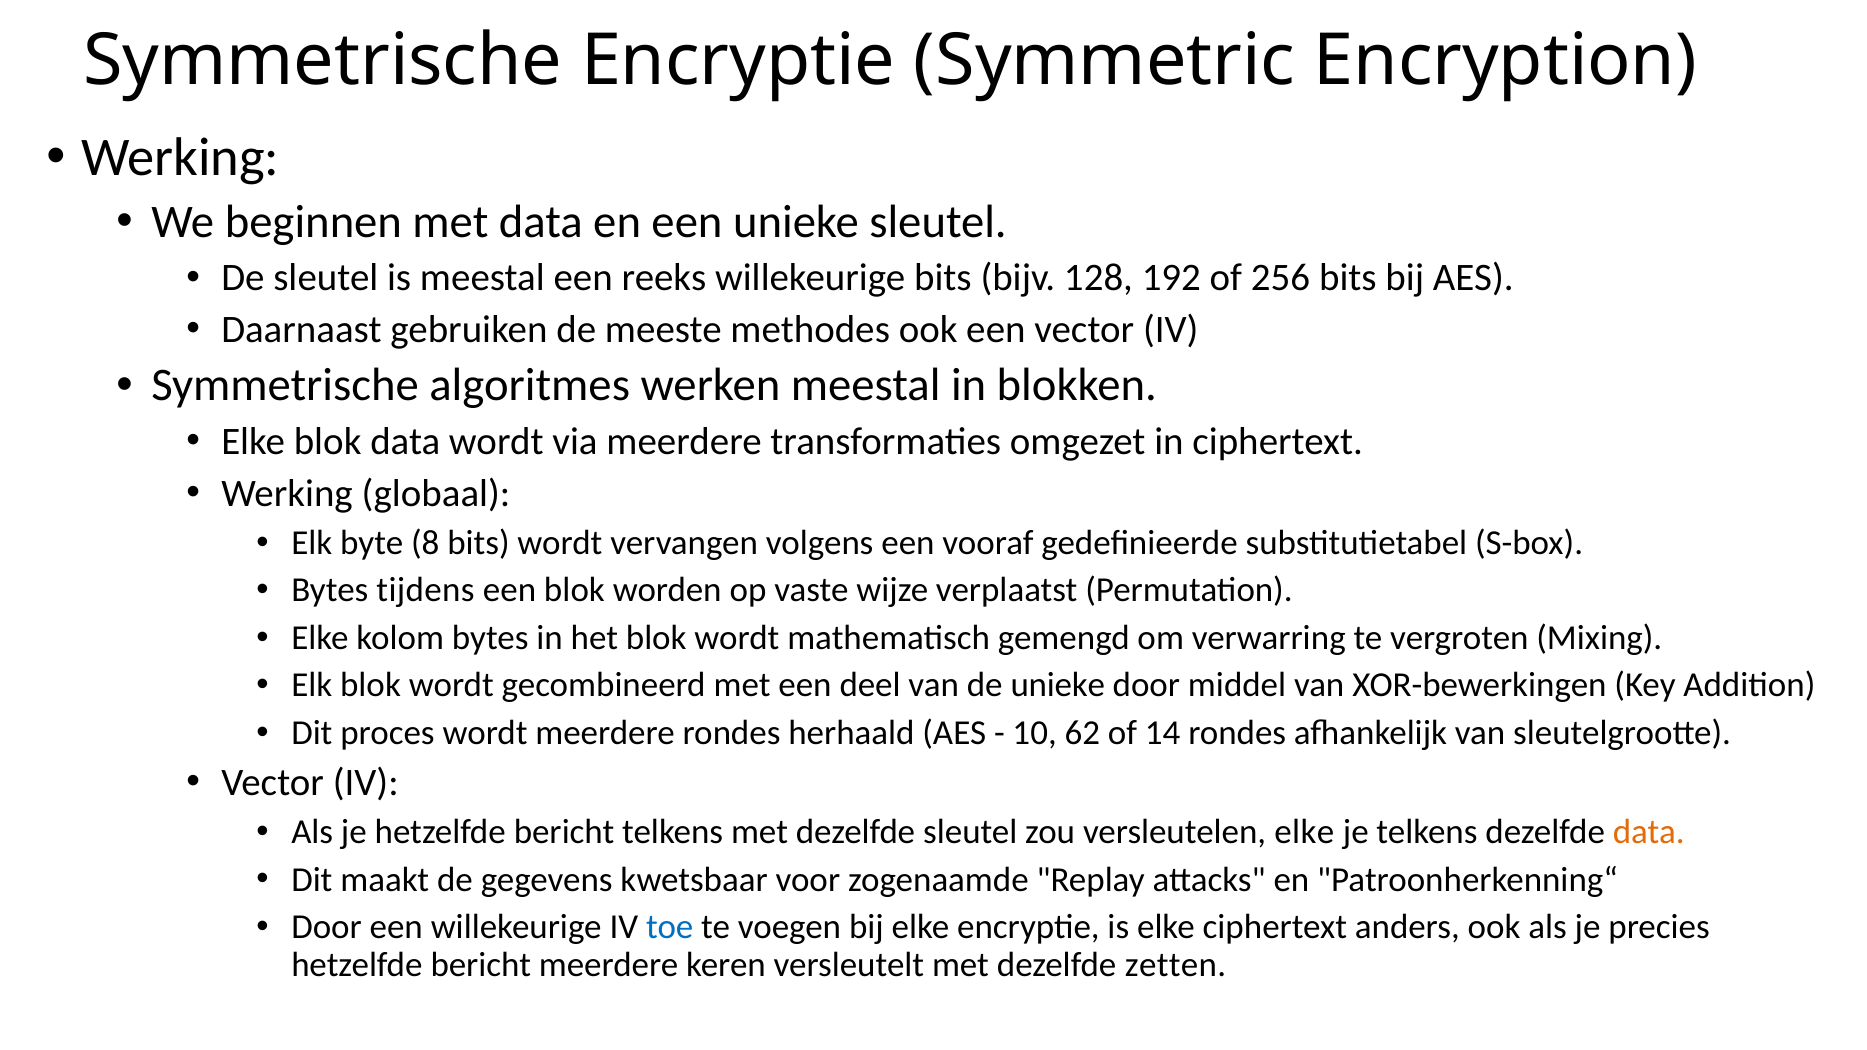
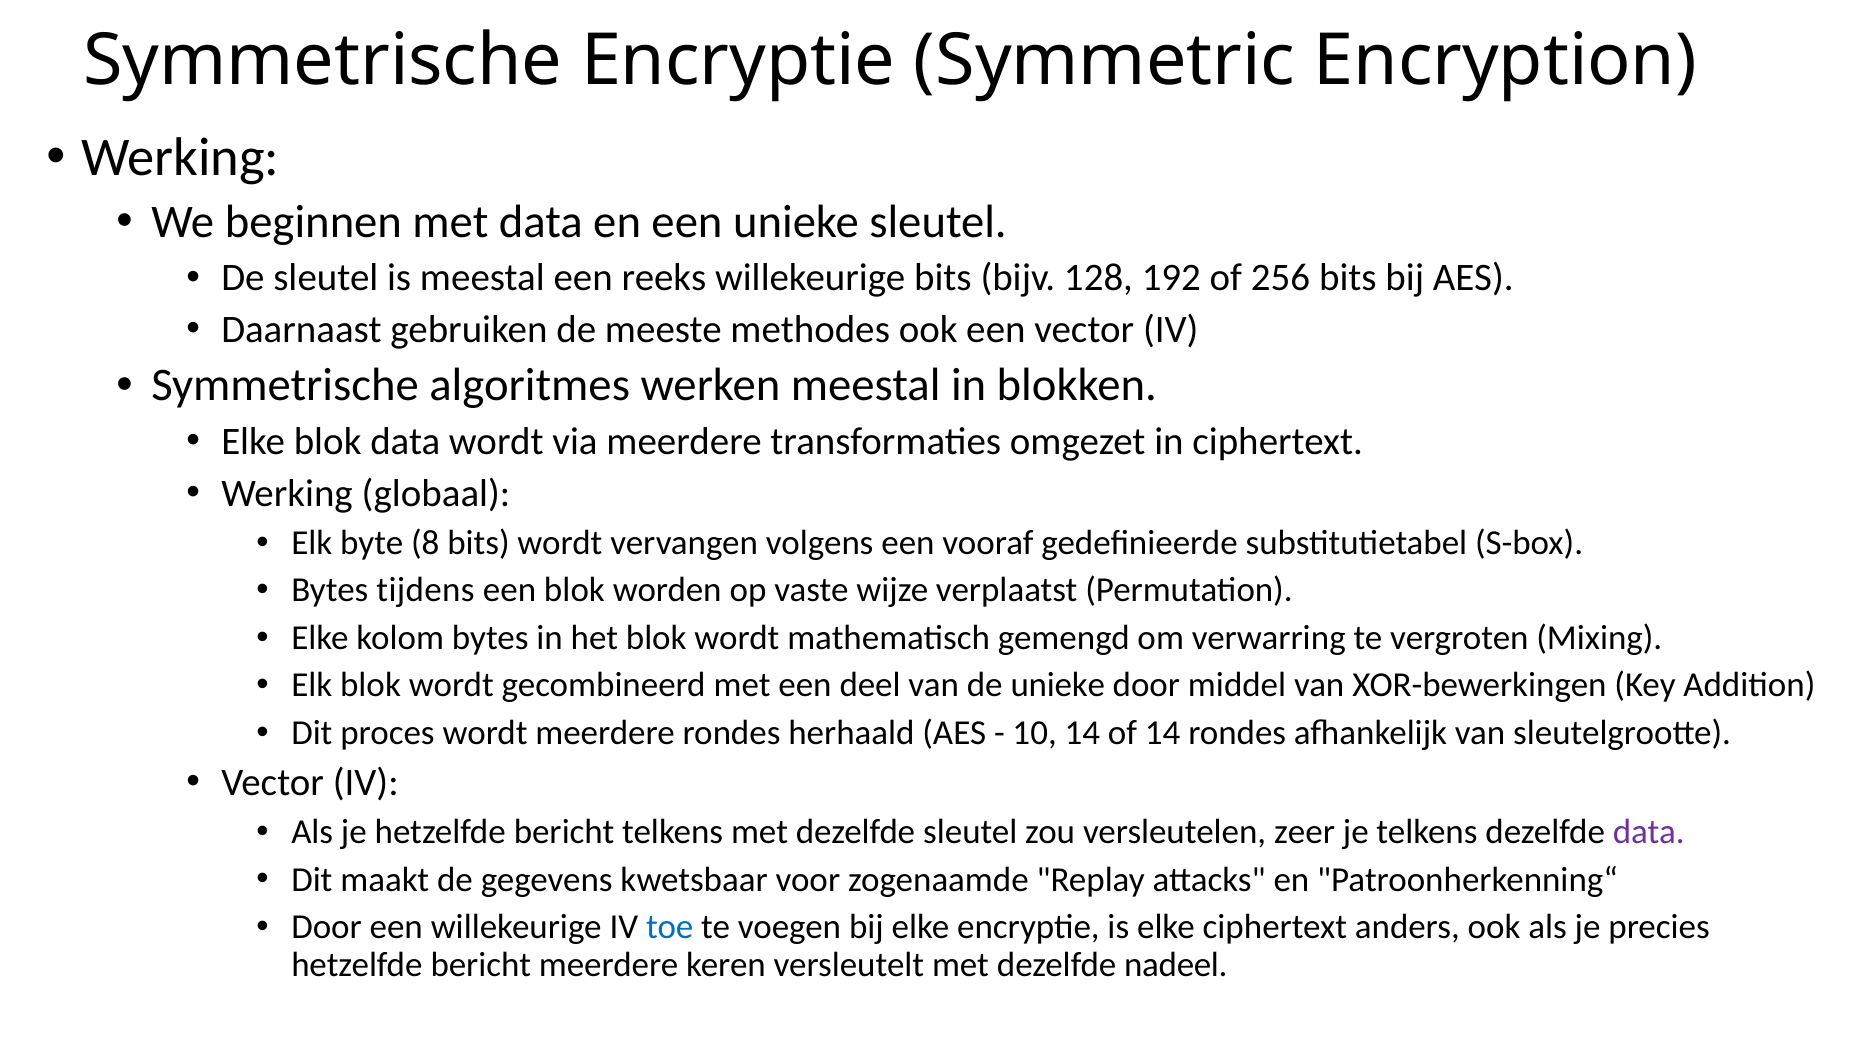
10 62: 62 -> 14
versleutelen elke: elke -> zeer
data at (1649, 832) colour: orange -> purple
zetten: zetten -> nadeel
